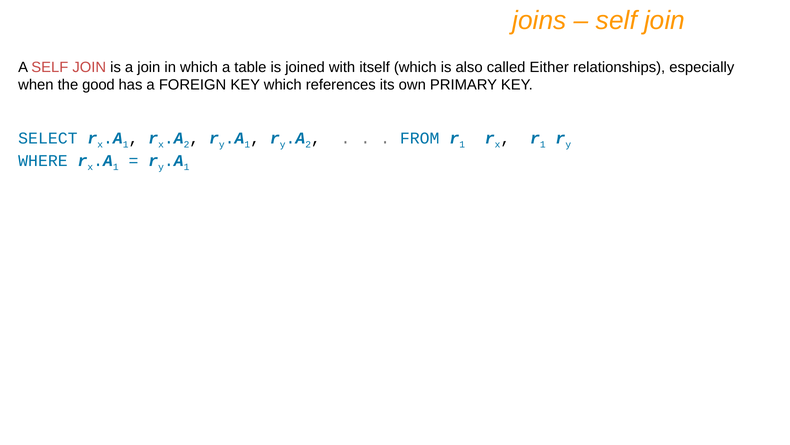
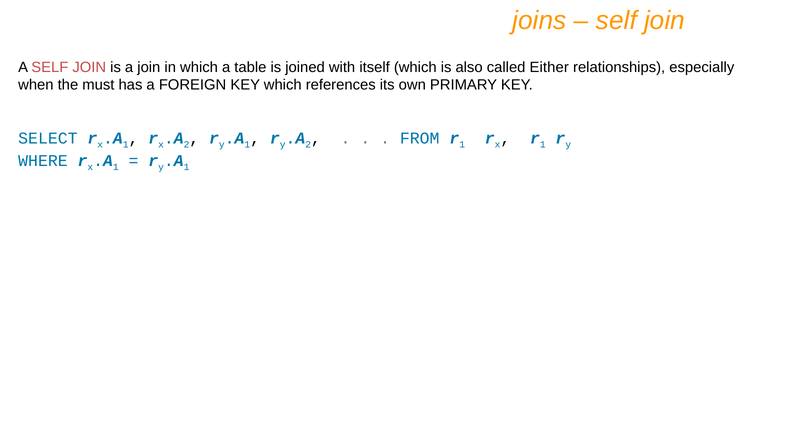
good: good -> must
